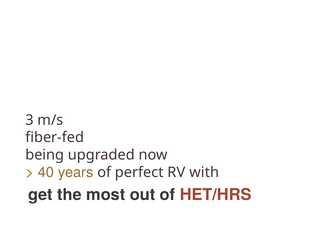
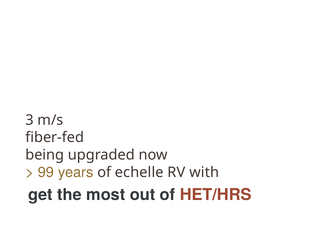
40: 40 -> 99
perfect: perfect -> echelle
